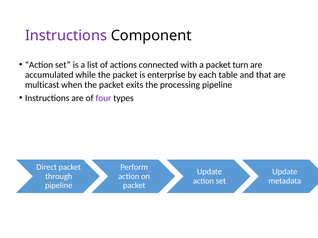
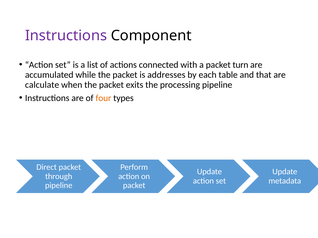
enterprise: enterprise -> addresses
multicast: multicast -> calculate
four colour: purple -> orange
